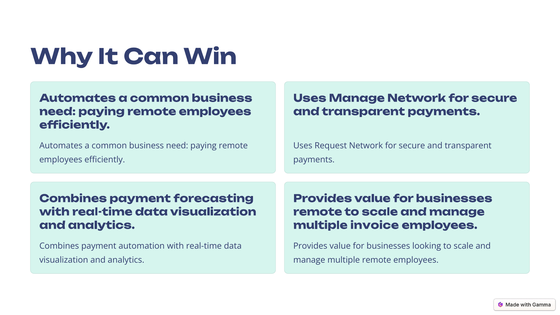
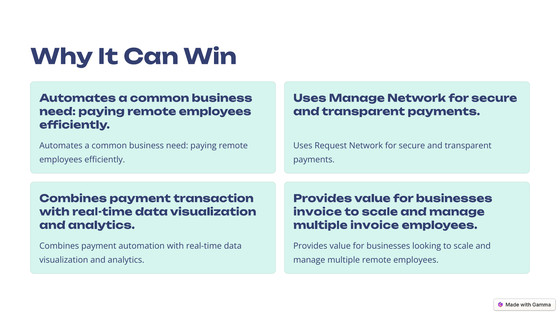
forecasting: forecasting -> transaction
remote at (318, 212): remote -> invoice
